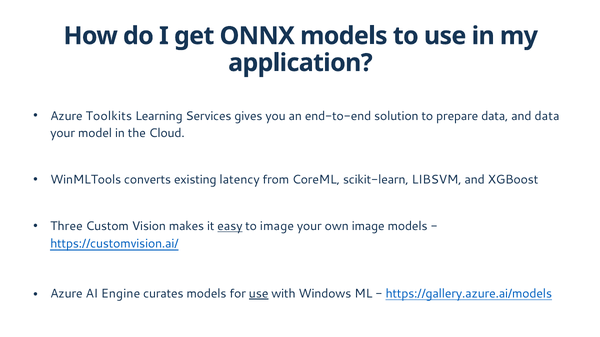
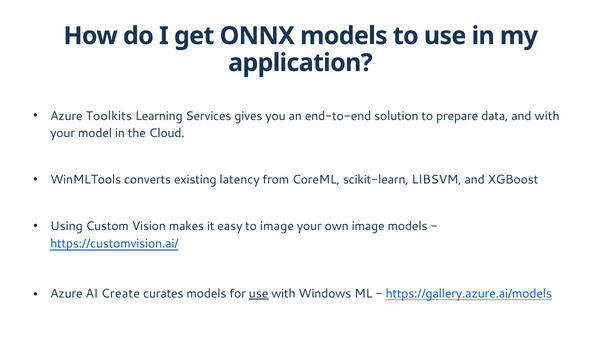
and data: data -> with
Three: Three -> Using
easy underline: present -> none
Engine: Engine -> Create
